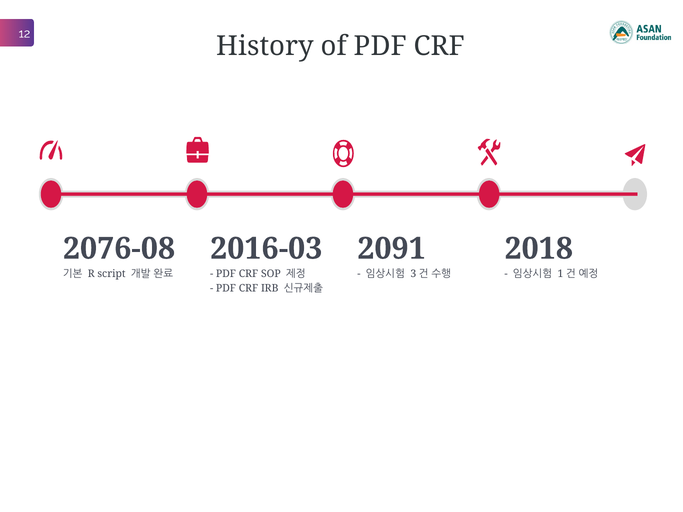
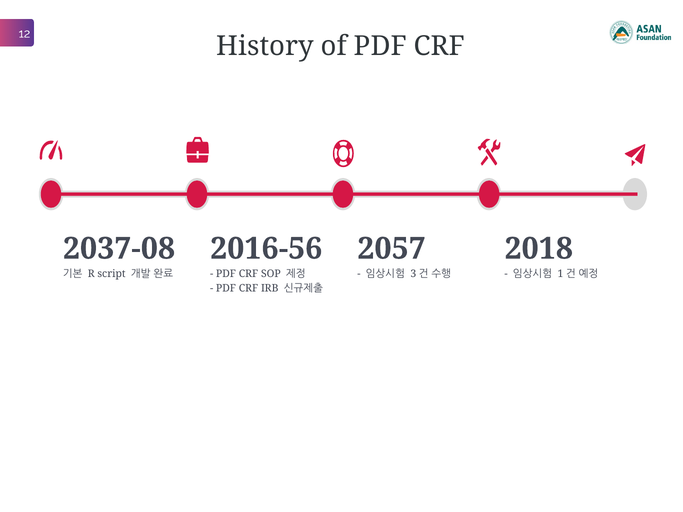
2076-08: 2076-08 -> 2037-08
2016-03: 2016-03 -> 2016-56
2091: 2091 -> 2057
